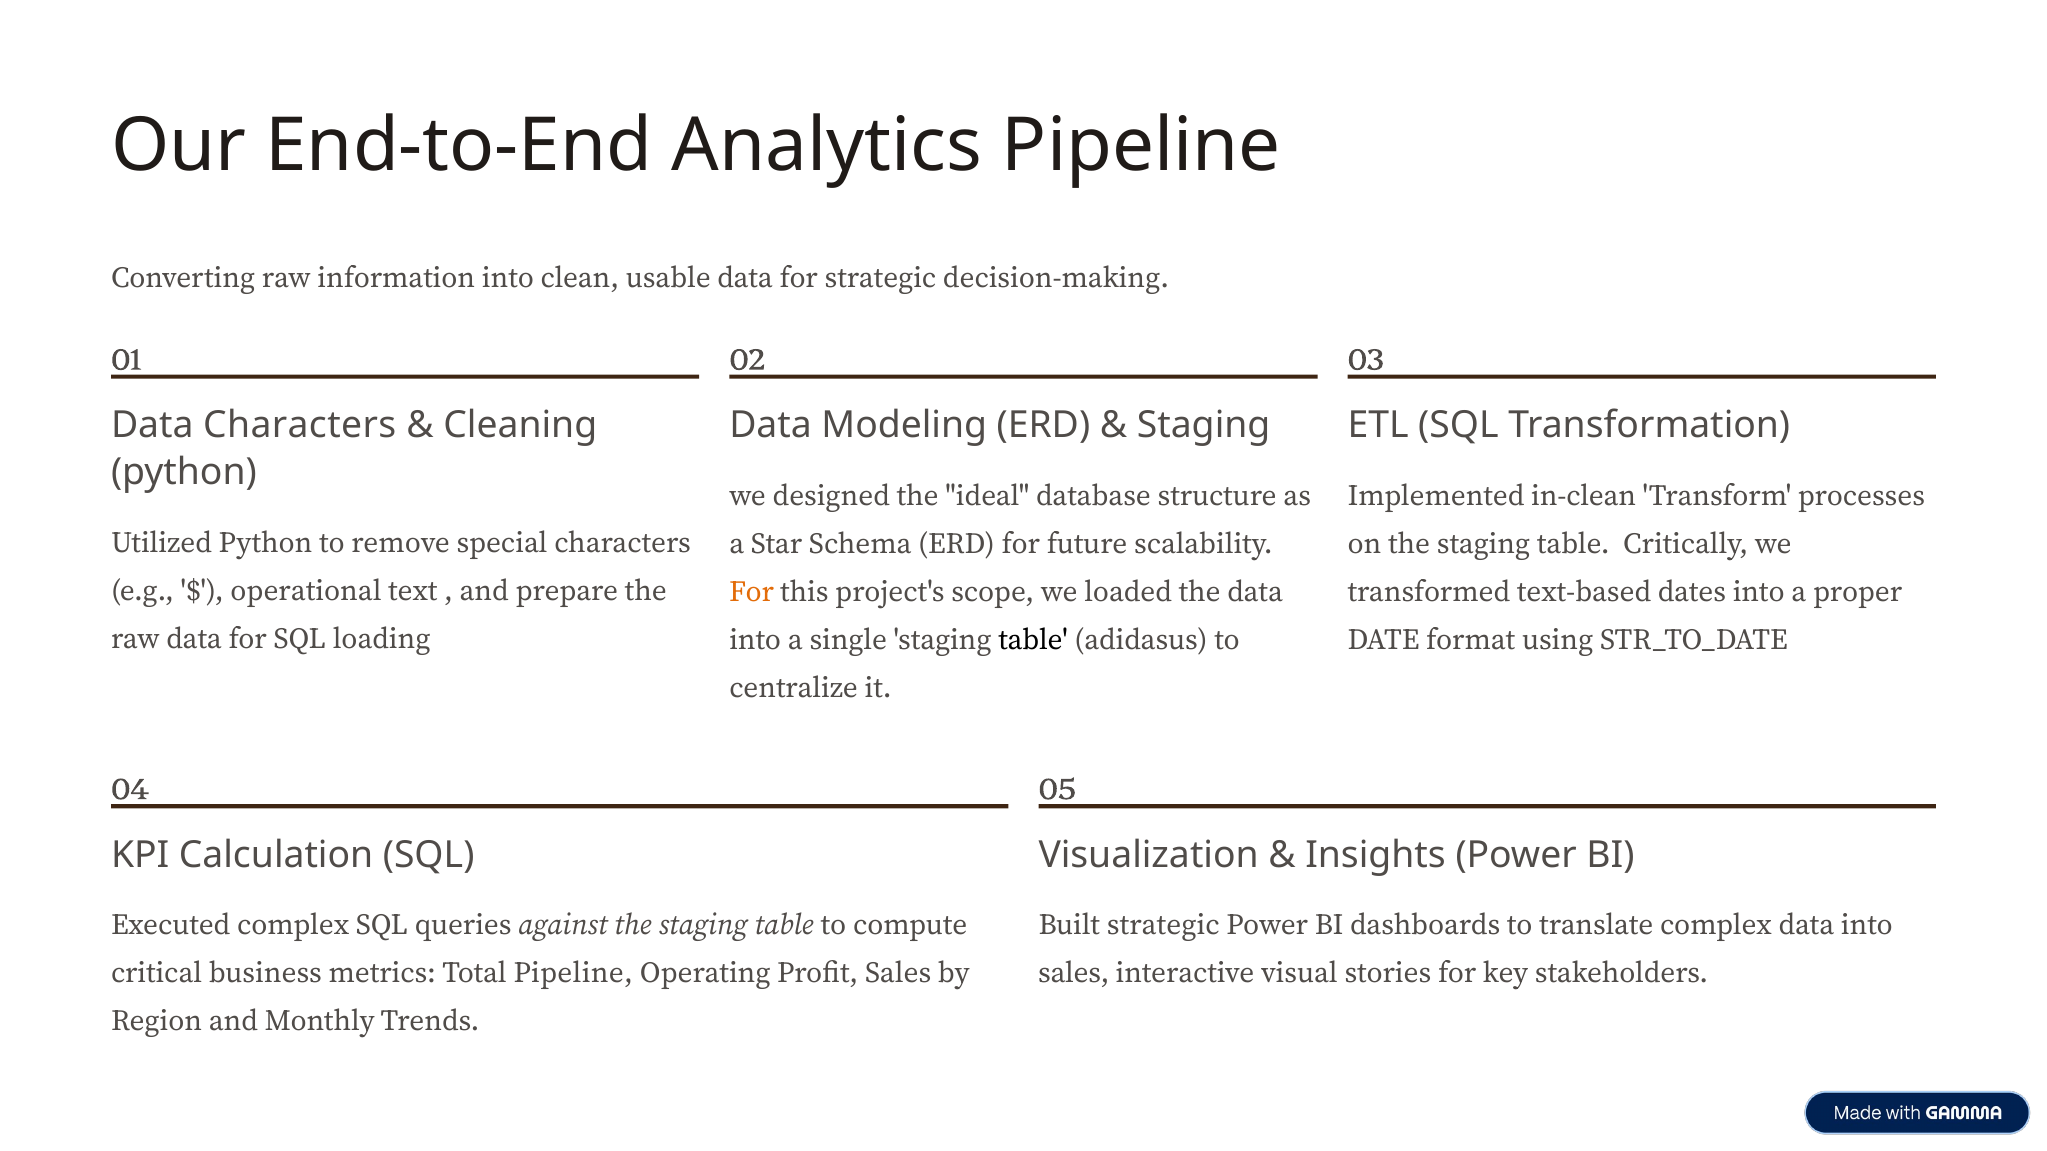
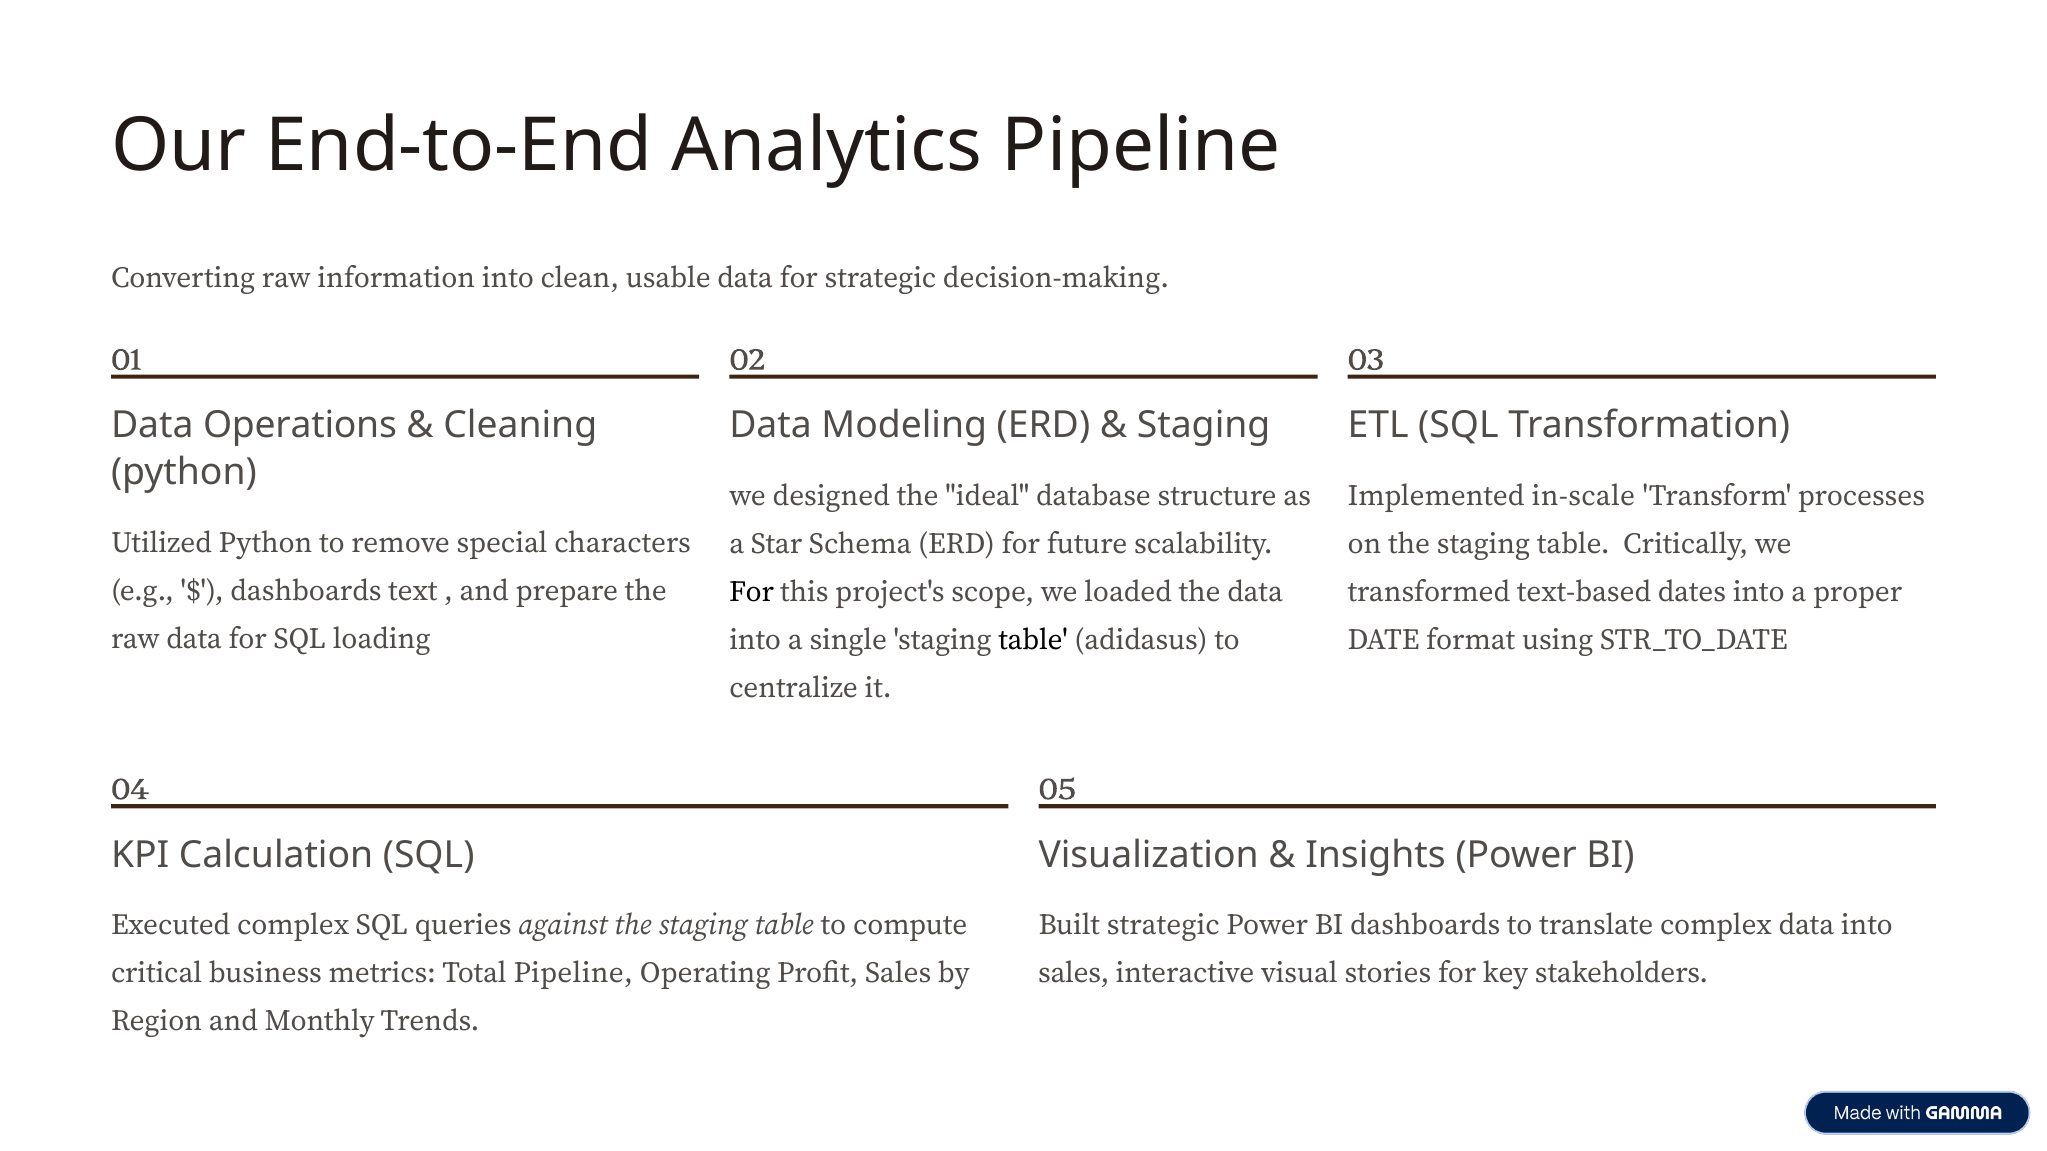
Data Characters: Characters -> Operations
in-clean: in-clean -> in-scale
operational at (306, 591): operational -> dashboards
For at (751, 592) colour: orange -> black
